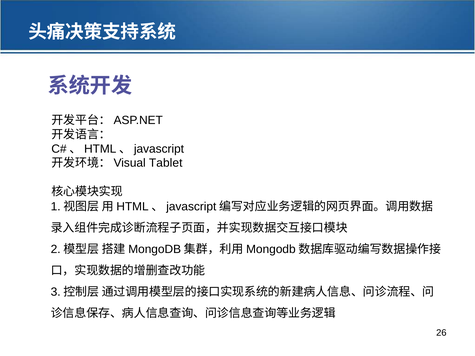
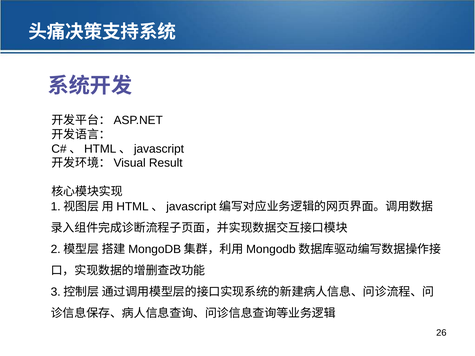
Tablet: Tablet -> Result
